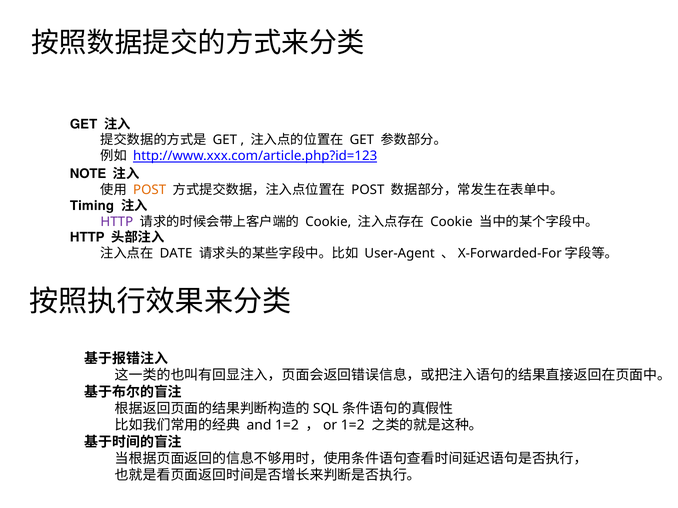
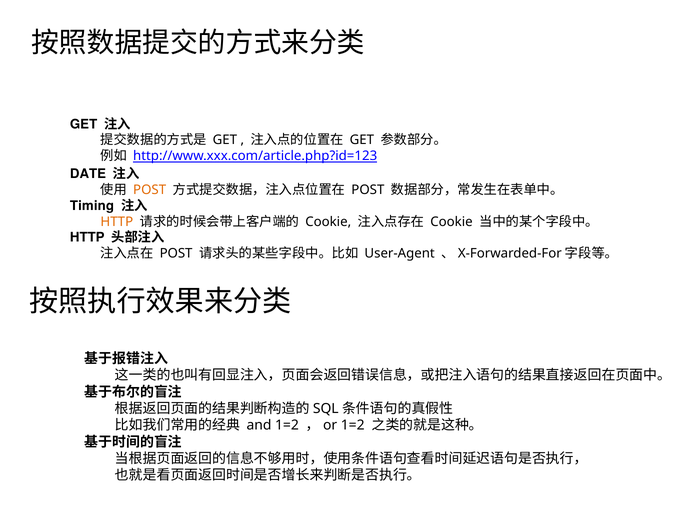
NOTE: NOTE -> DATE
HTTP at (117, 222) colour: purple -> orange
DATE at (176, 254): DATE -> POST
